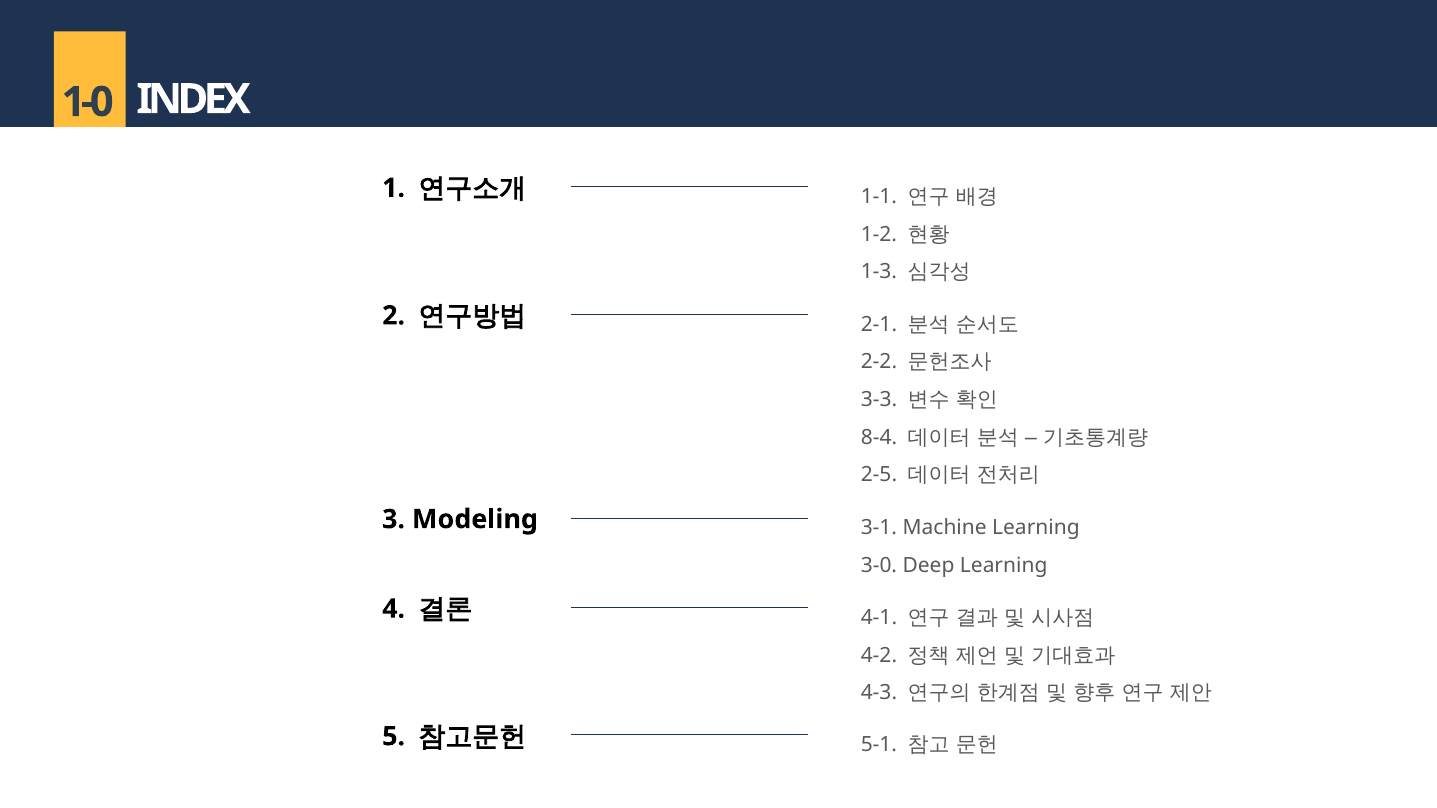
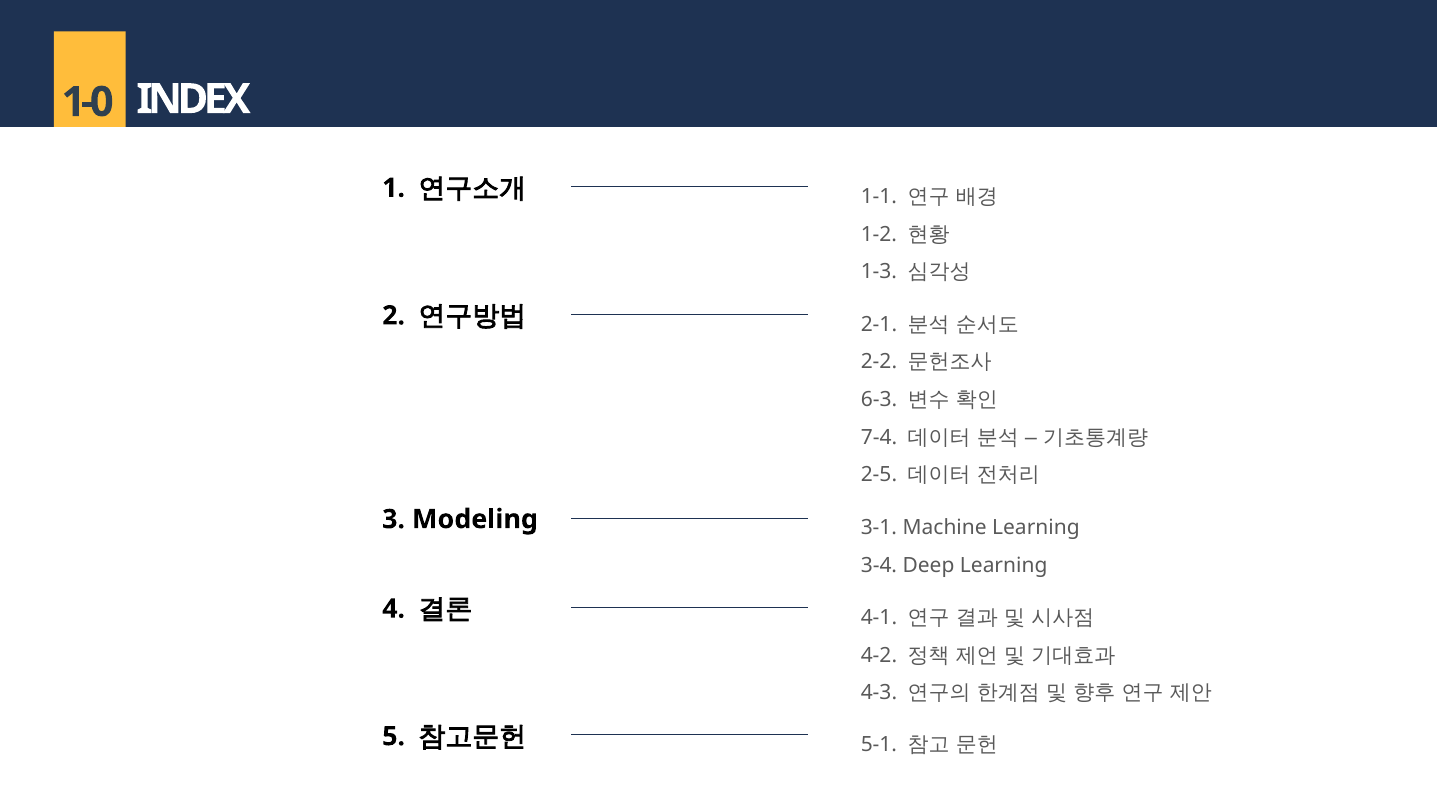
3-3: 3-3 -> 6-3
8-4: 8-4 -> 7-4
3-0: 3-0 -> 3-4
